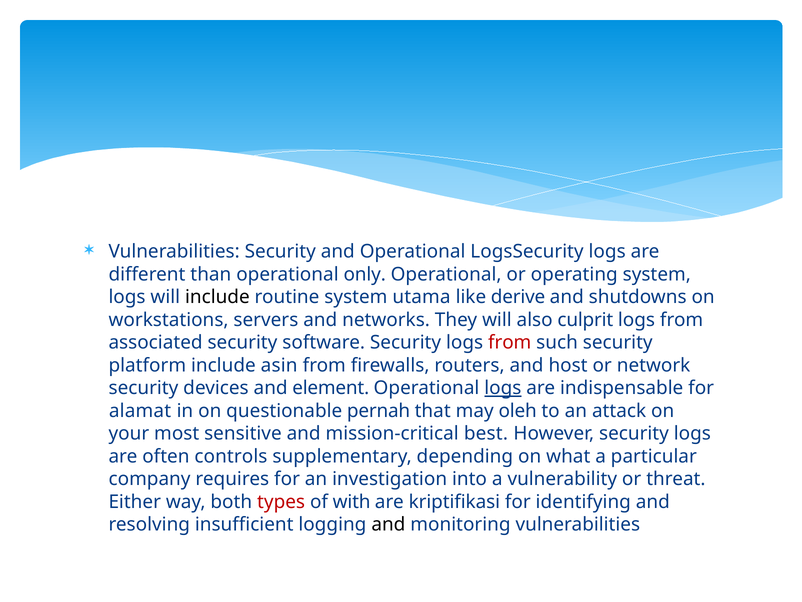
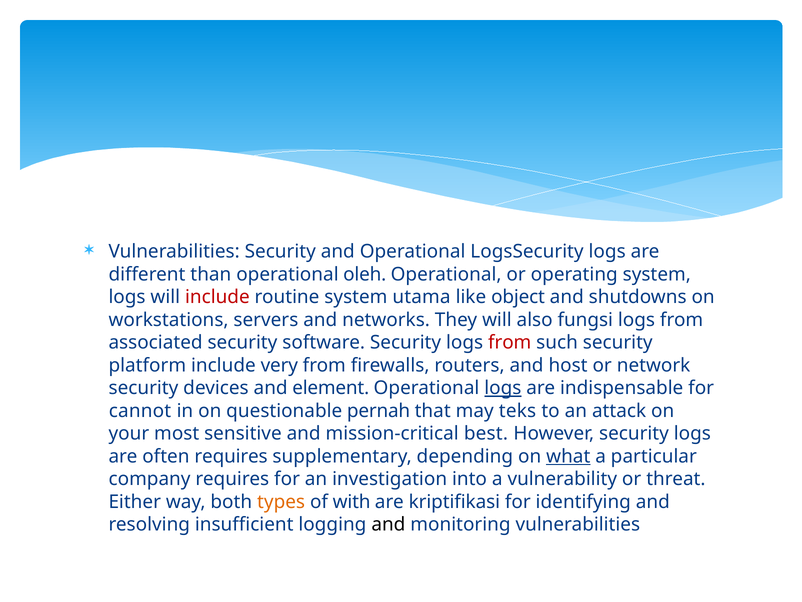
only: only -> oleh
include at (217, 297) colour: black -> red
derive: derive -> object
culprit: culprit -> fungsi
asin: asin -> very
alamat: alamat -> cannot
oleh: oleh -> teks
often controls: controls -> requires
what underline: none -> present
types colour: red -> orange
